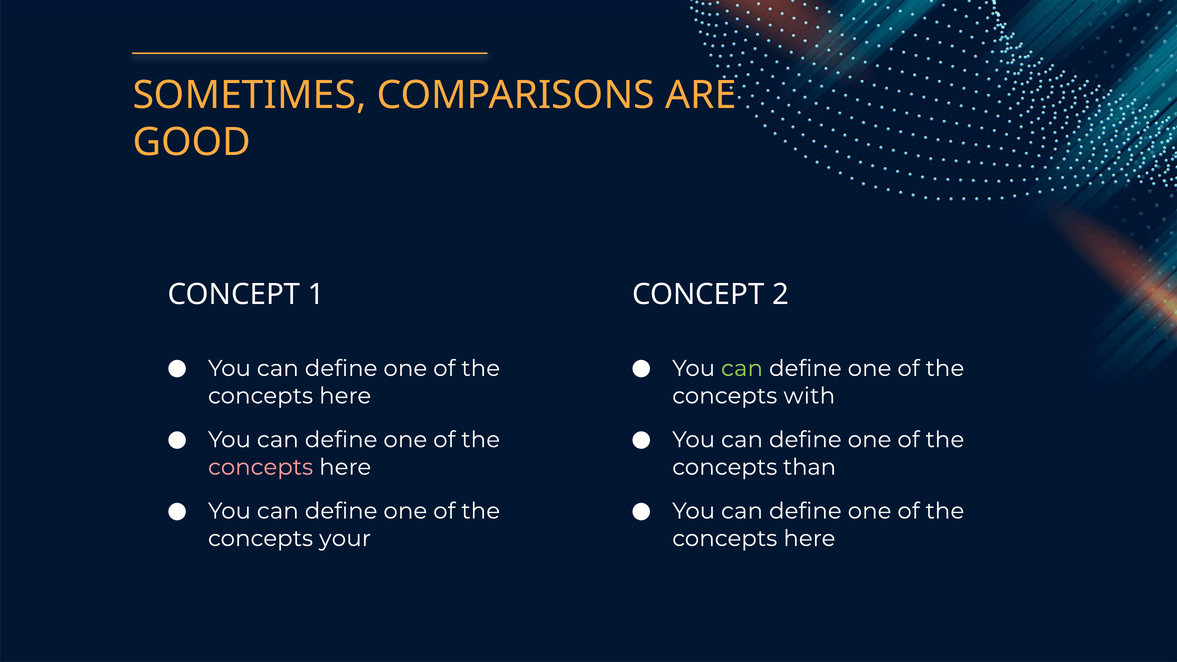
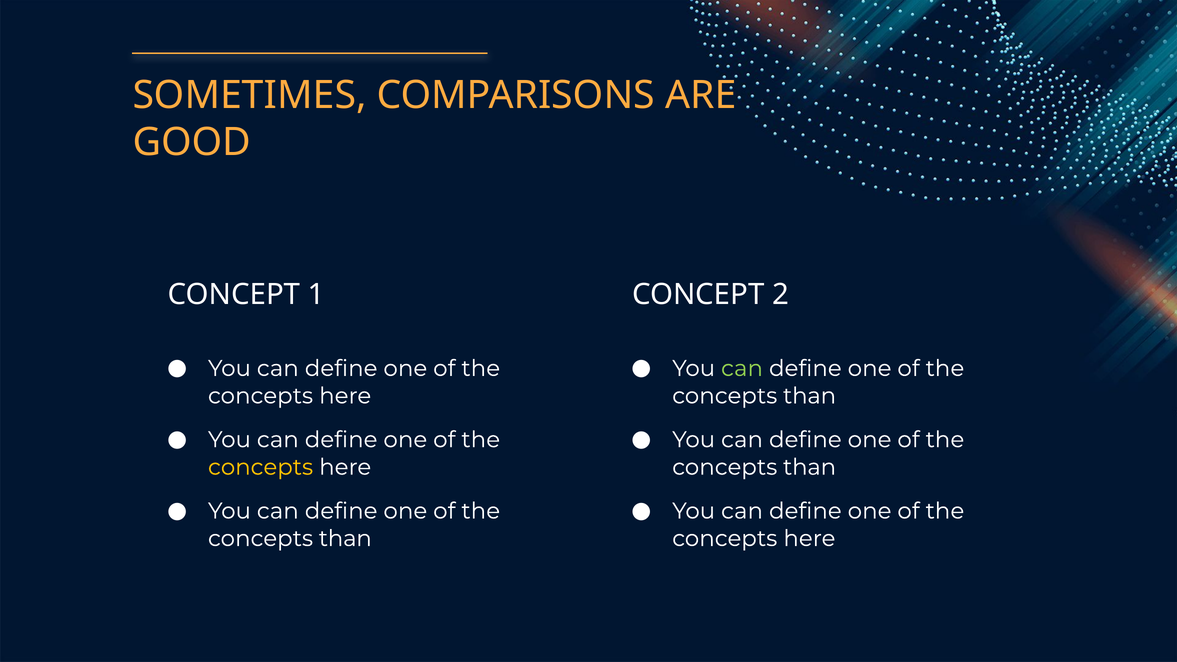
with at (809, 396): with -> than
concepts at (261, 467) colour: pink -> yellow
your at (345, 539): your -> than
